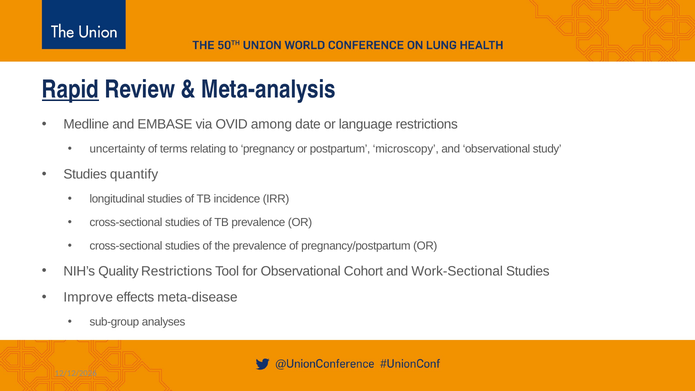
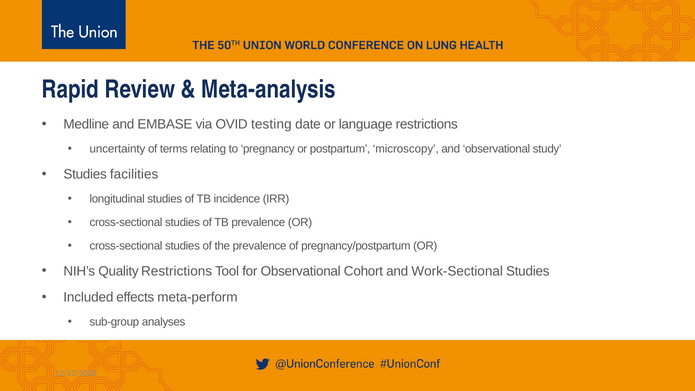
Rapid underline: present -> none
among: among -> testing
quantify: quantify -> facilities
Improve: Improve -> Included
meta-disease: meta-disease -> meta-perform
